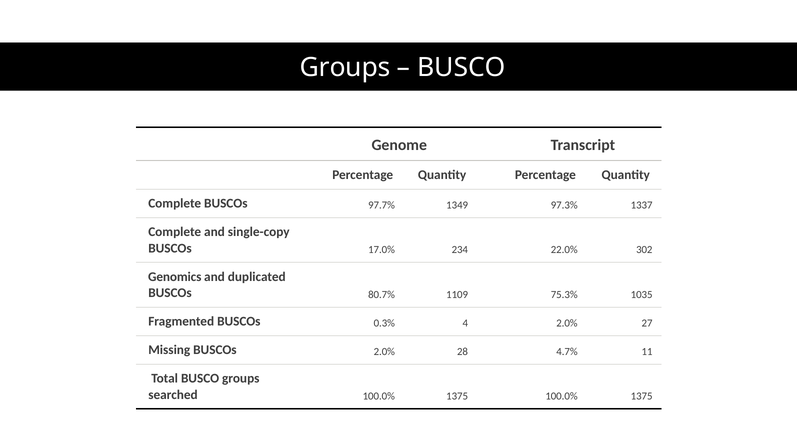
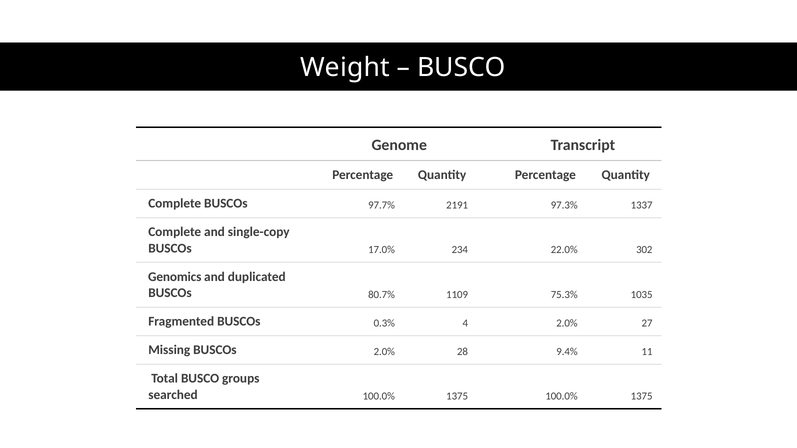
Groups at (345, 67): Groups -> Weight
1349: 1349 -> 2191
4.7%: 4.7% -> 9.4%
